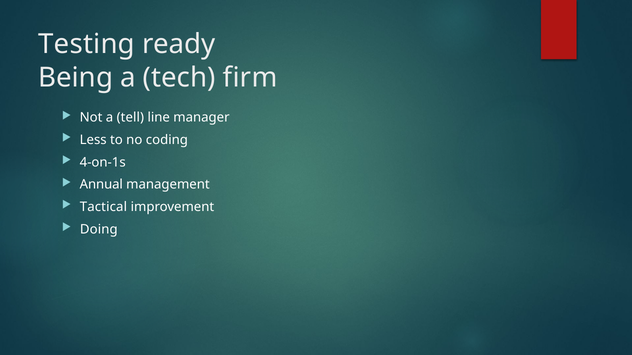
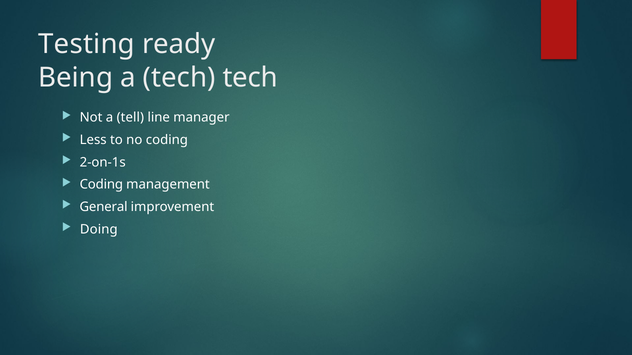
tech firm: firm -> tech
4-on-1s: 4-on-1s -> 2-on-1s
Annual at (101, 185): Annual -> Coding
Tactical: Tactical -> General
